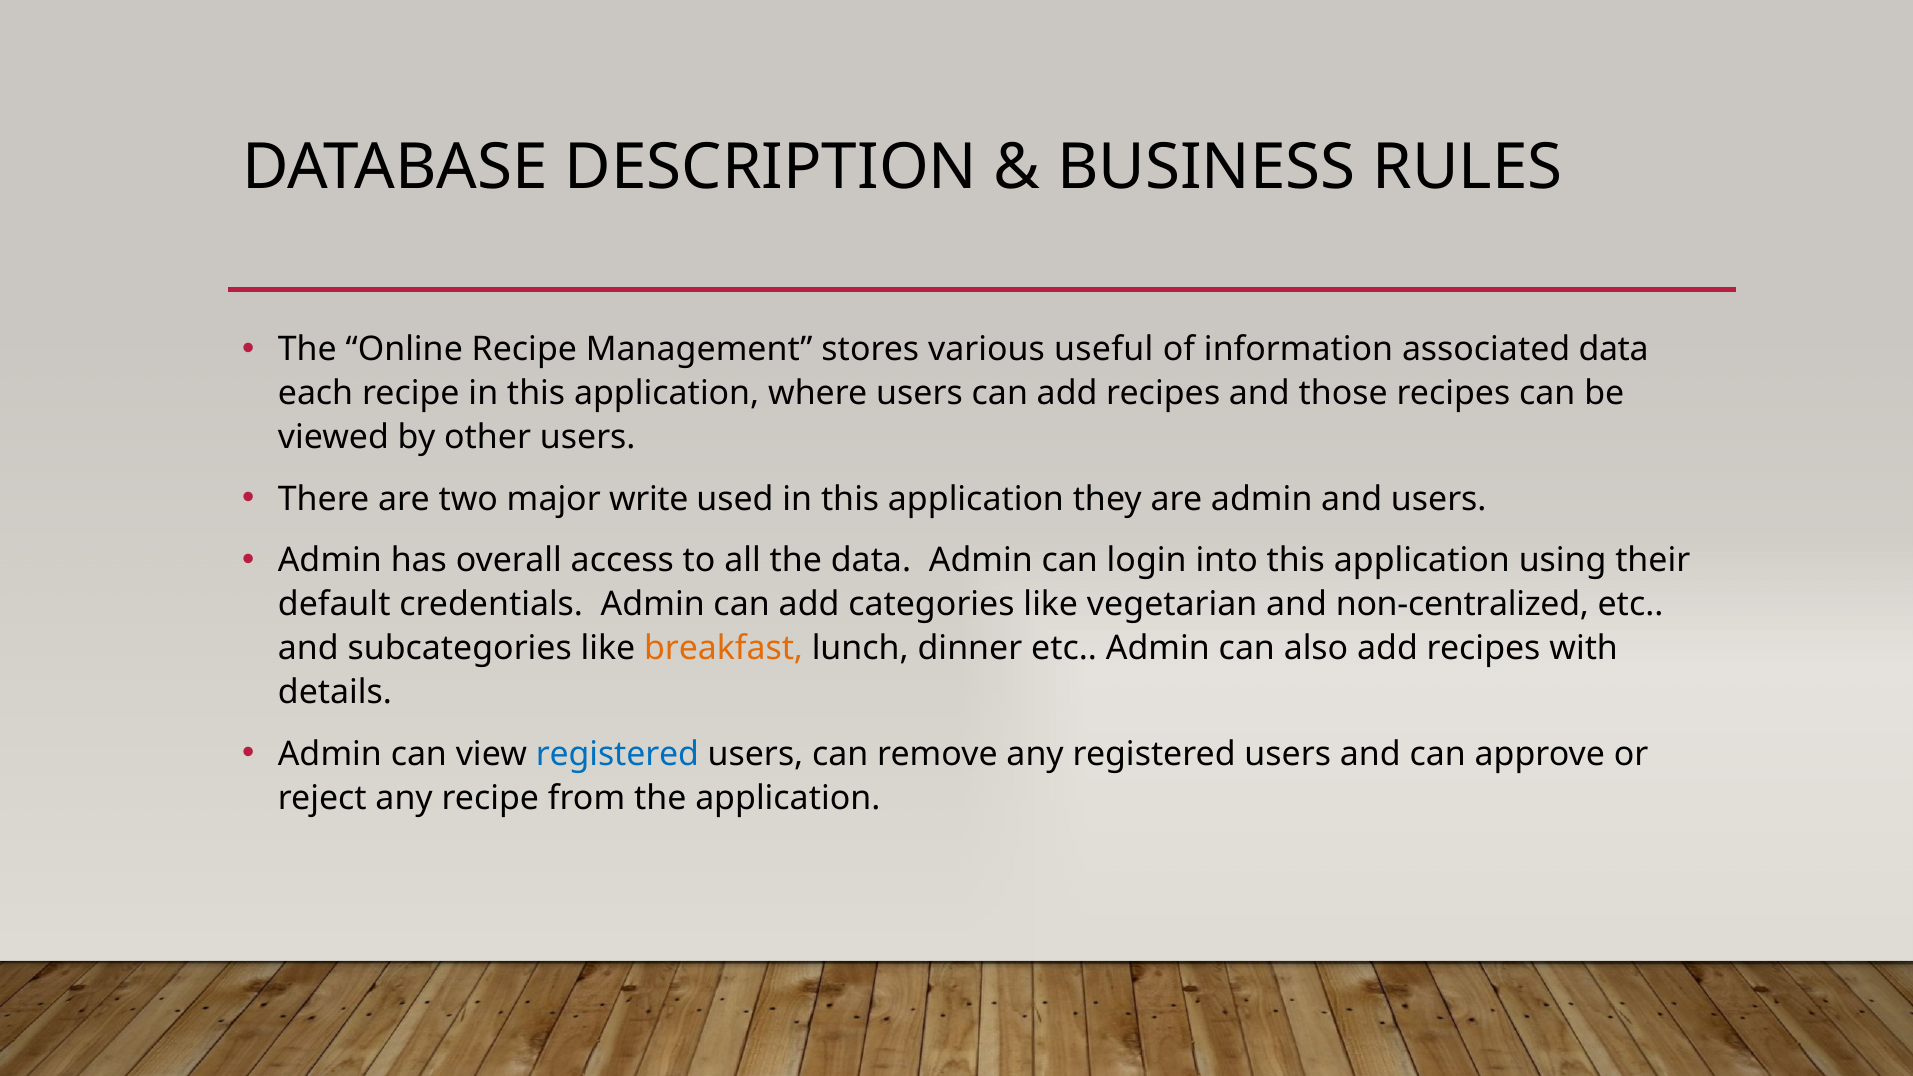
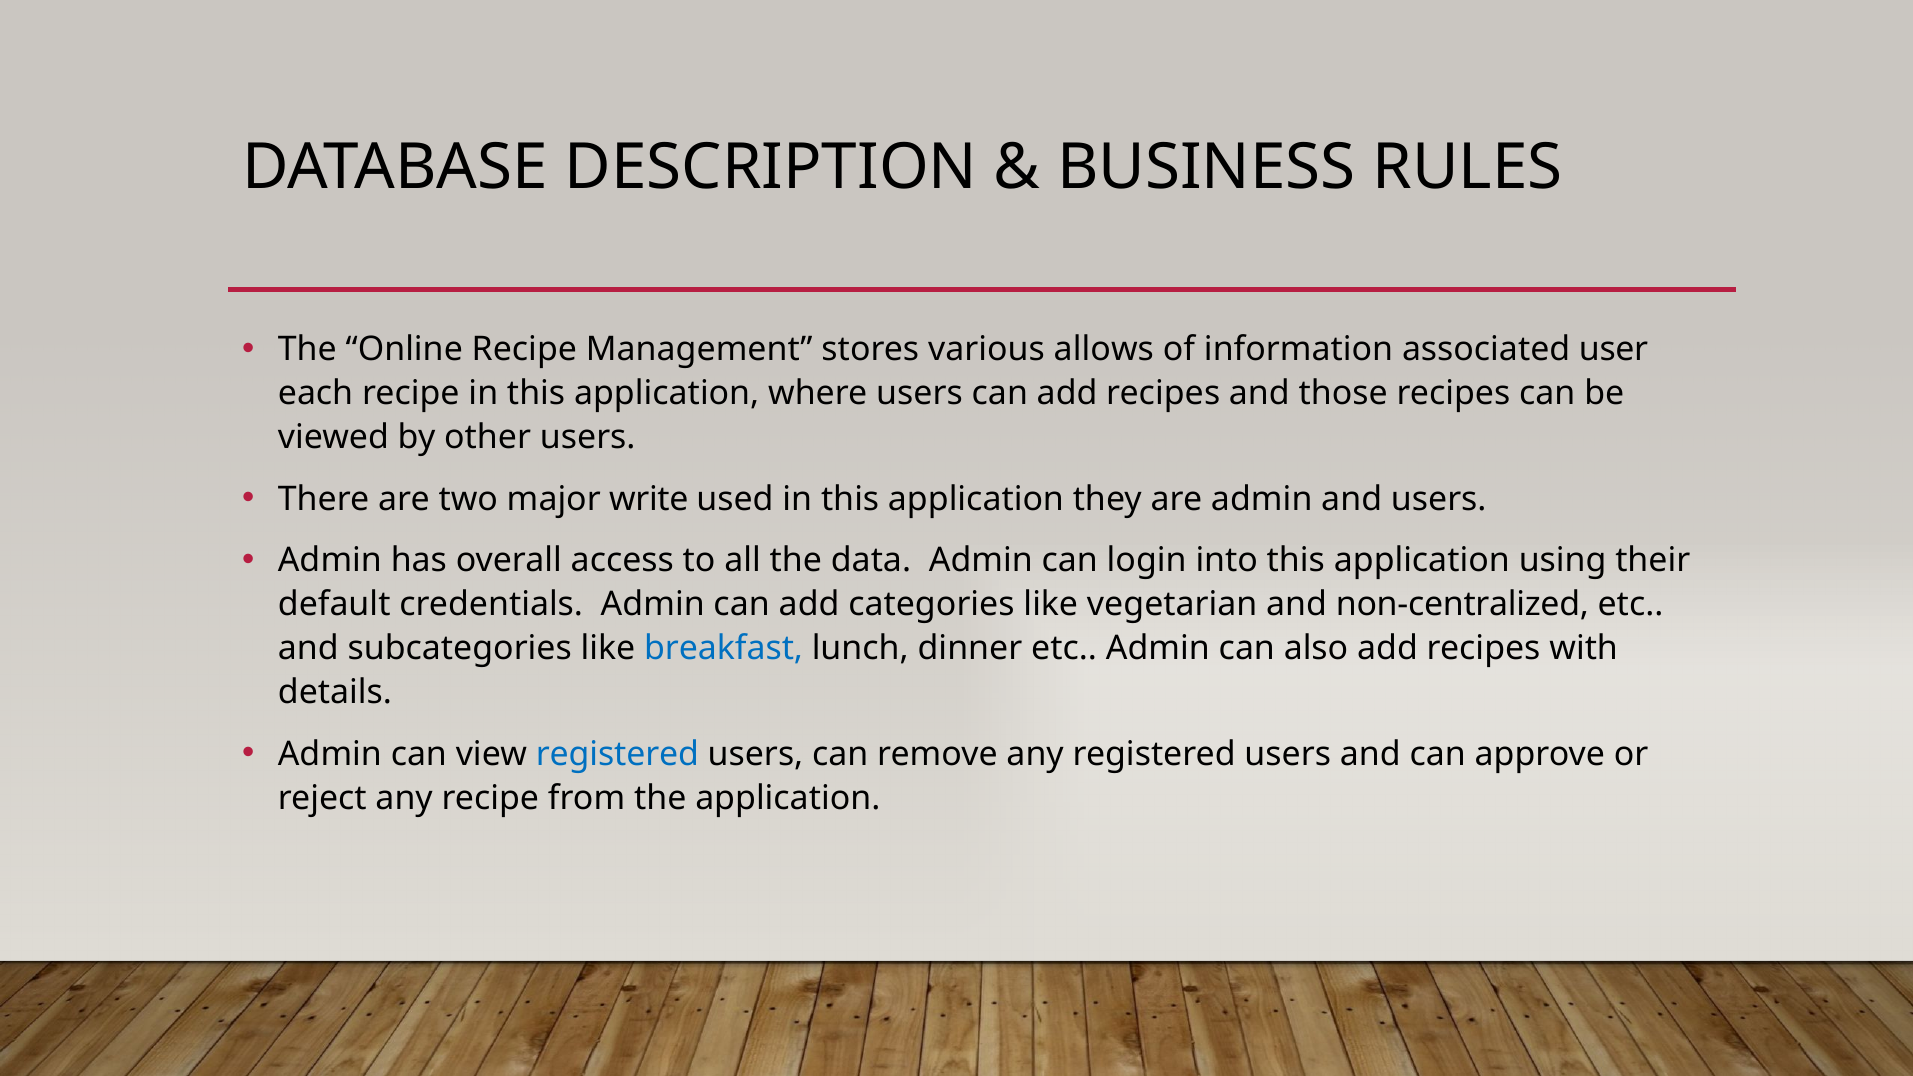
useful: useful -> allows
associated data: data -> user
breakfast colour: orange -> blue
